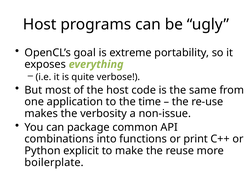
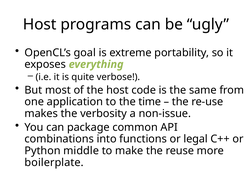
print: print -> legal
explicit: explicit -> middle
